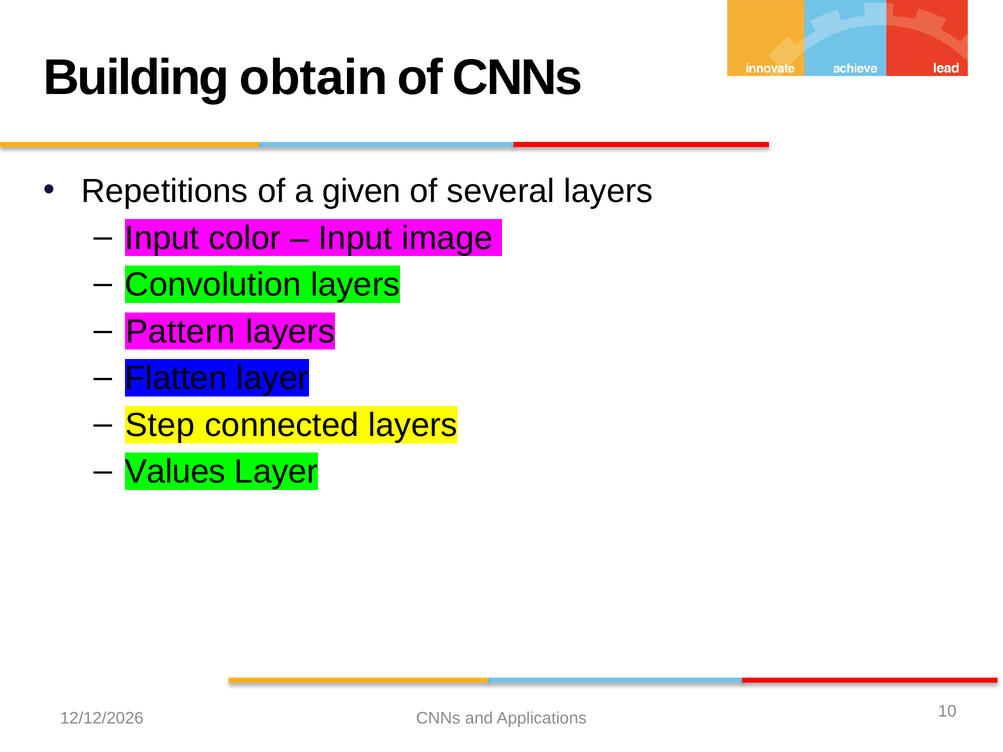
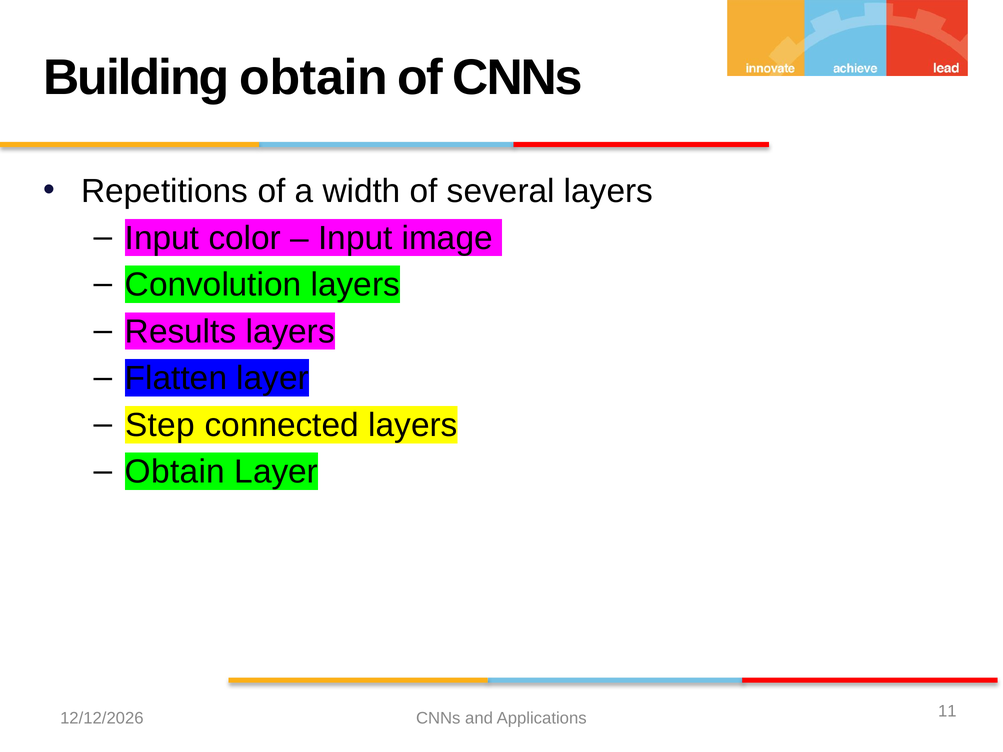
given: given -> width
Pattern: Pattern -> Results
Values at (175, 472): Values -> Obtain
10: 10 -> 11
